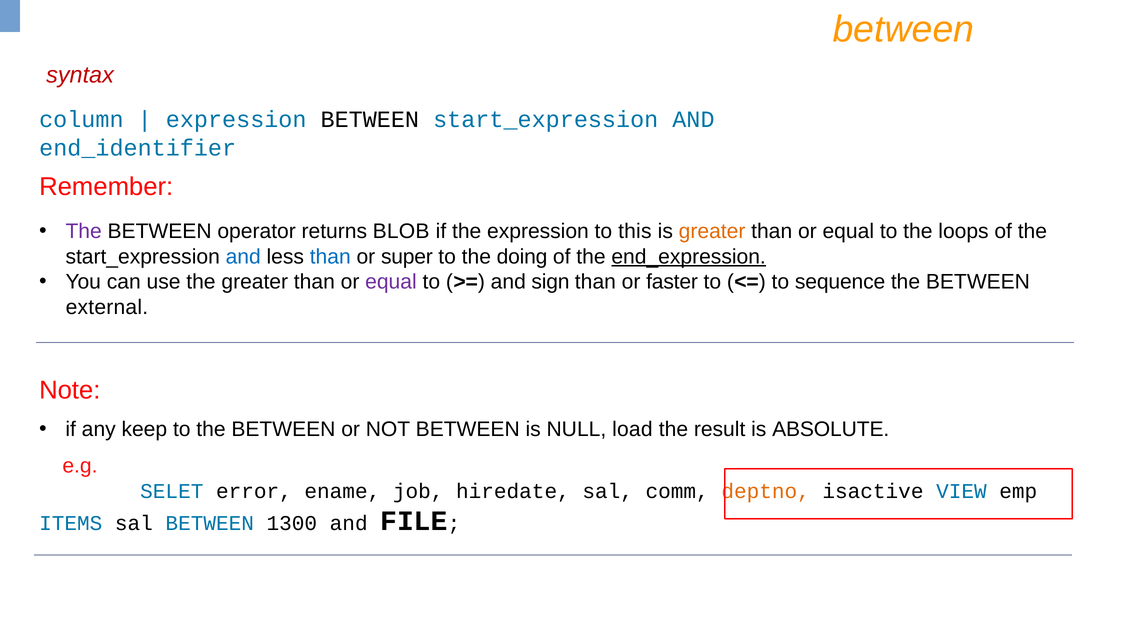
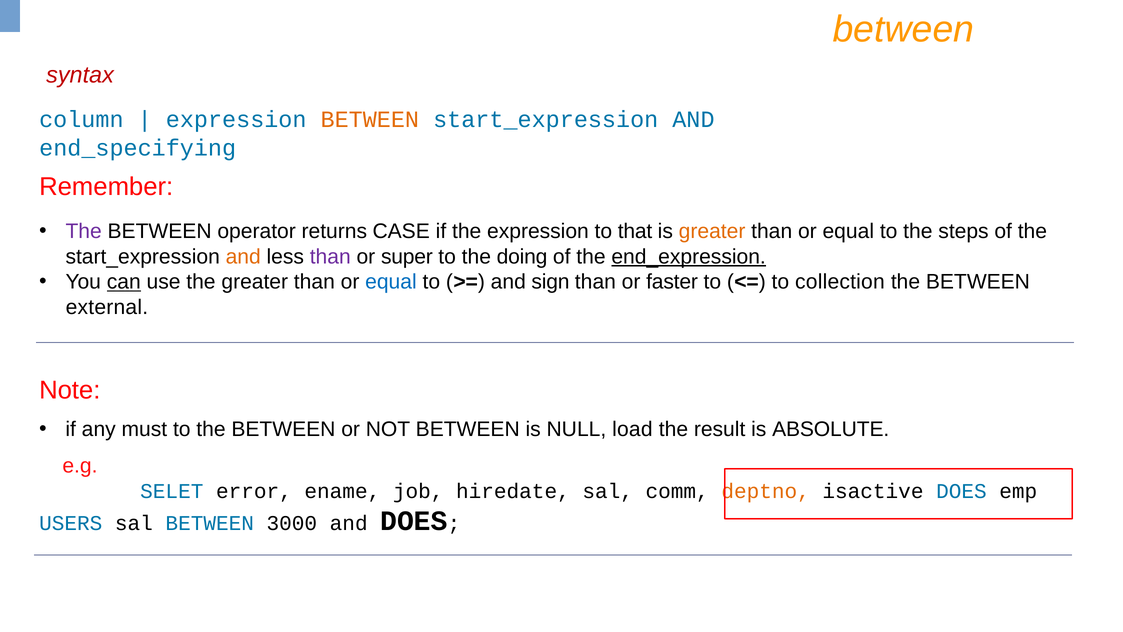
BETWEEN at (370, 120) colour: black -> orange
end_identifier: end_identifier -> end_specifying
BLOB: BLOB -> CASE
this: this -> that
loops: loops -> steps
and at (243, 257) colour: blue -> orange
than at (330, 257) colour: blue -> purple
can underline: none -> present
equal at (391, 282) colour: purple -> blue
sequence: sequence -> collection
keep: keep -> must
isactive VIEW: VIEW -> DOES
ITEMS: ITEMS -> USERS
1300: 1300 -> 3000
and FILE: FILE -> DOES
